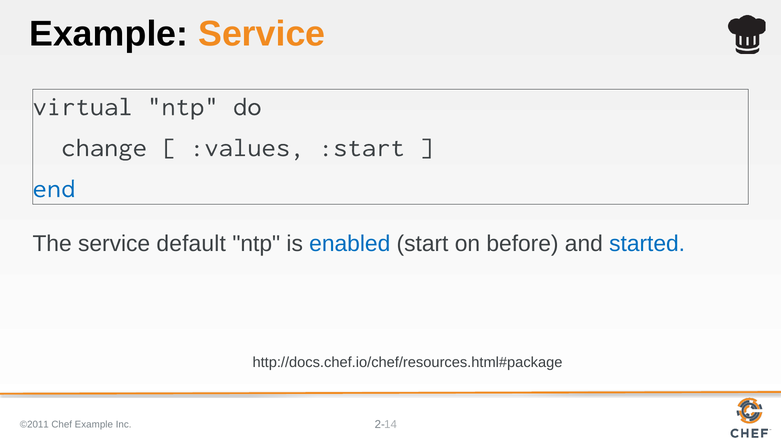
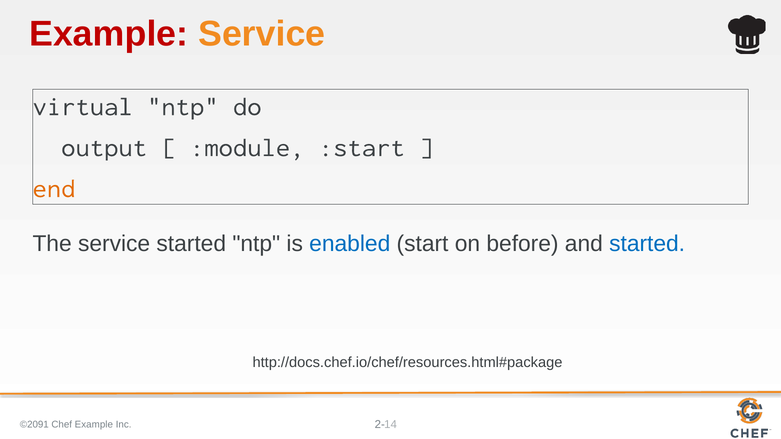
Example at (109, 34) colour: black -> red
change: change -> output
:values: :values -> :module
end colour: blue -> orange
service default: default -> started
©2011: ©2011 -> ©2091
